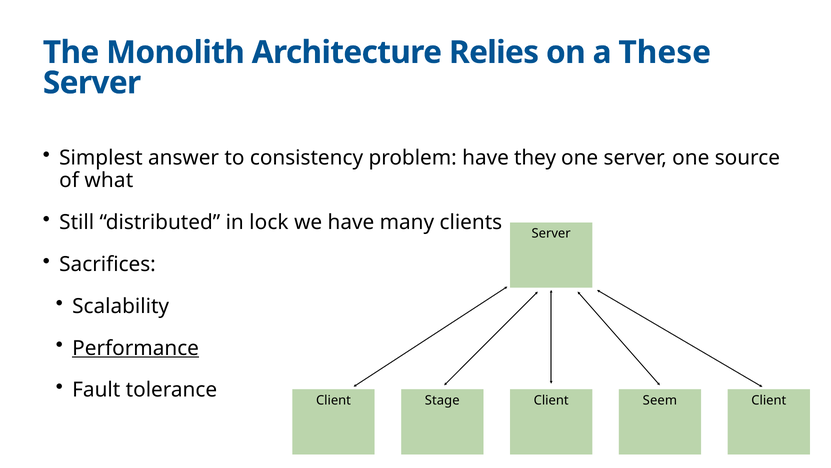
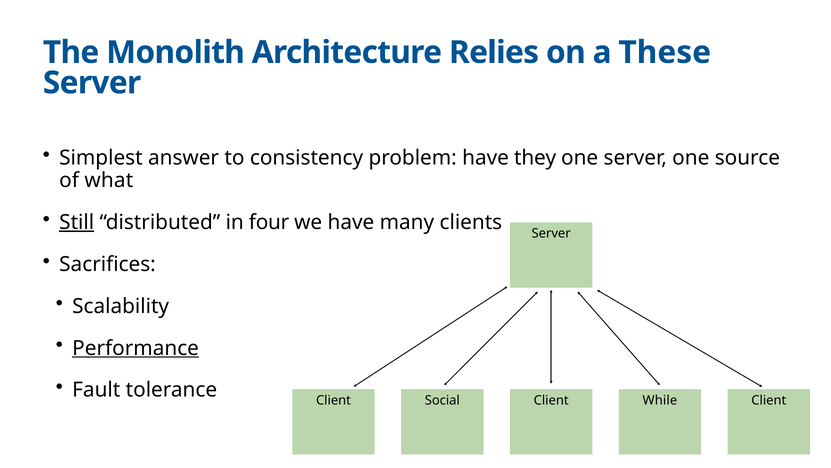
Still underline: none -> present
lock: lock -> four
Stage: Stage -> Social
Seem: Seem -> While
